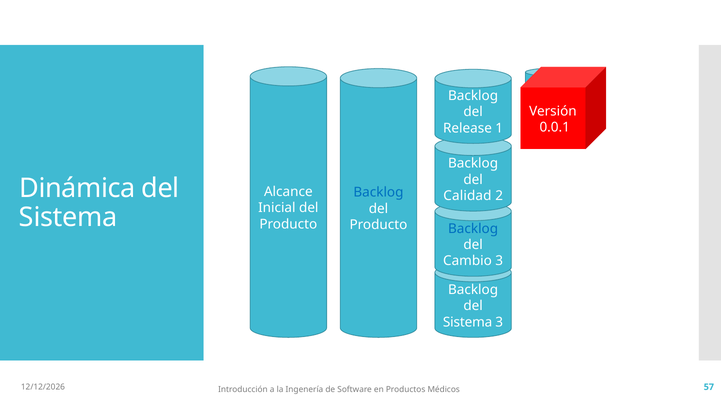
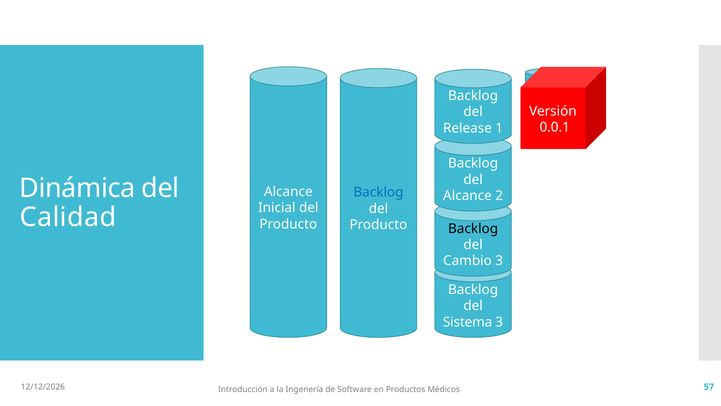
Calidad at (467, 196): Calidad -> Alcance
Sistema at (68, 217): Sistema -> Calidad
Backlog at (473, 228) colour: blue -> black
